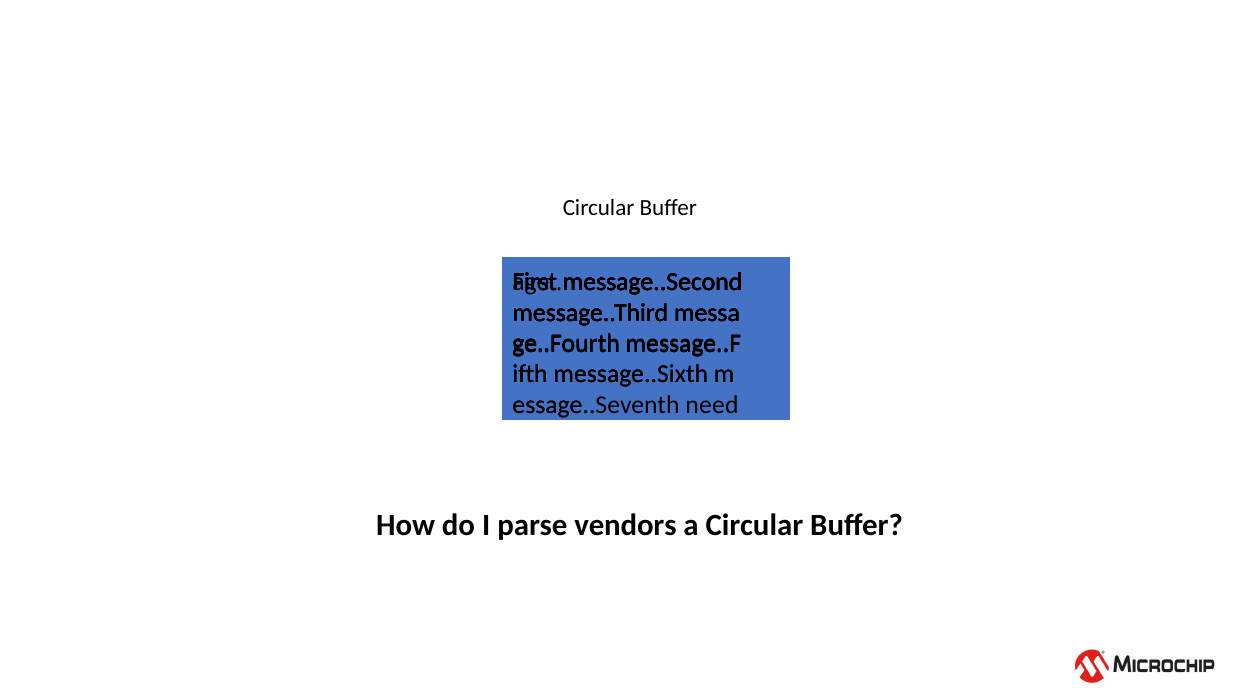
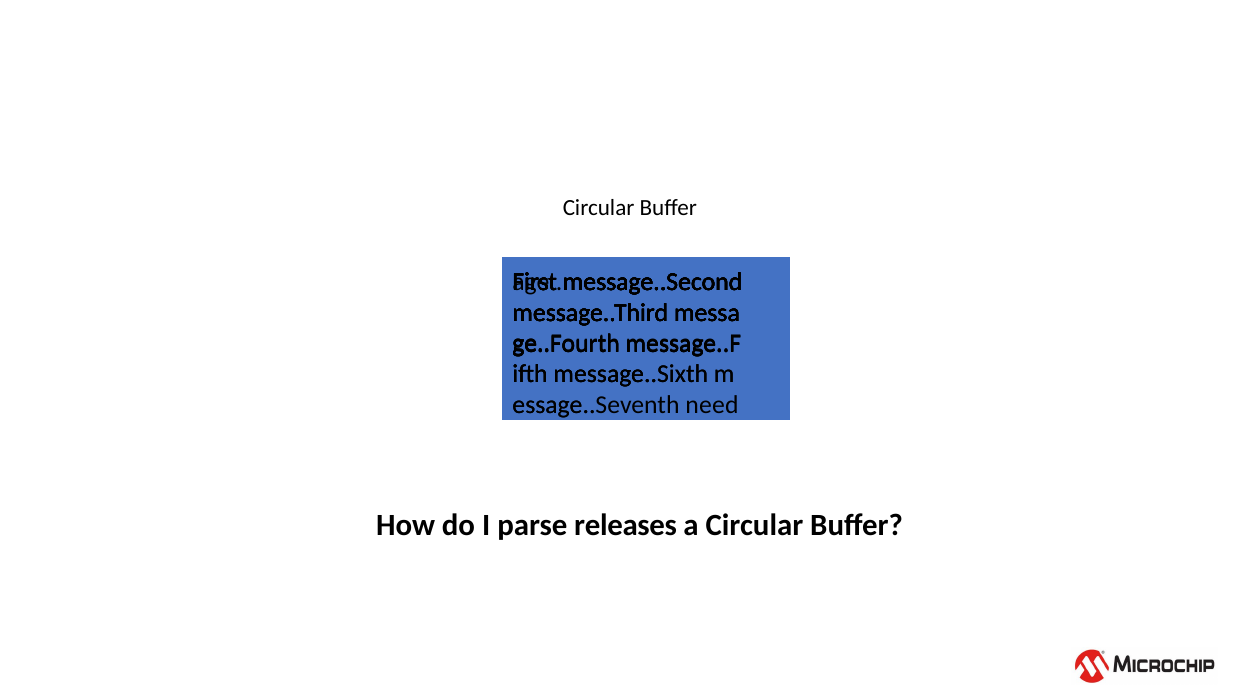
vendors: vendors -> releases
